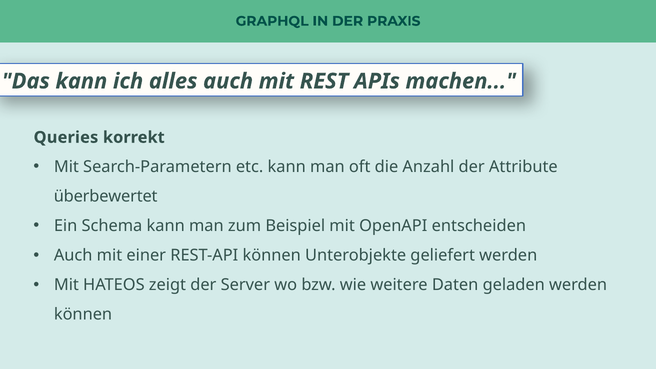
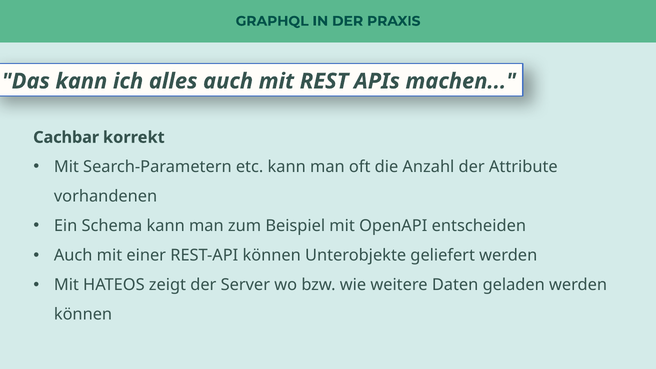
Queries: Queries -> Cachbar
überbewertet: überbewertet -> vorhandenen
